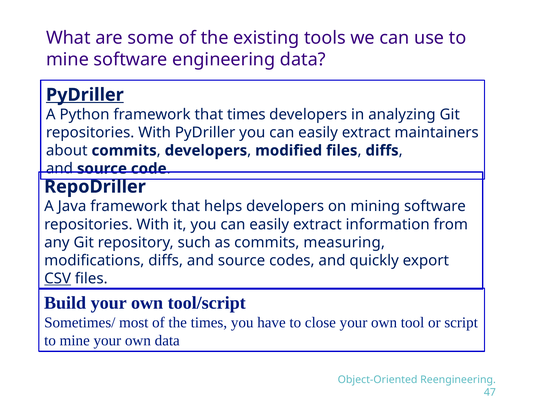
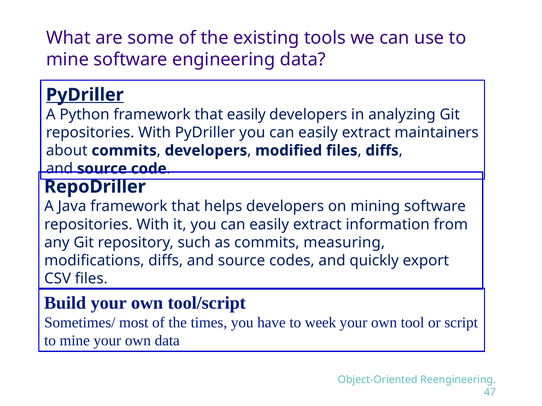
that times: times -> easily
CSV underline: present -> none
close: close -> week
